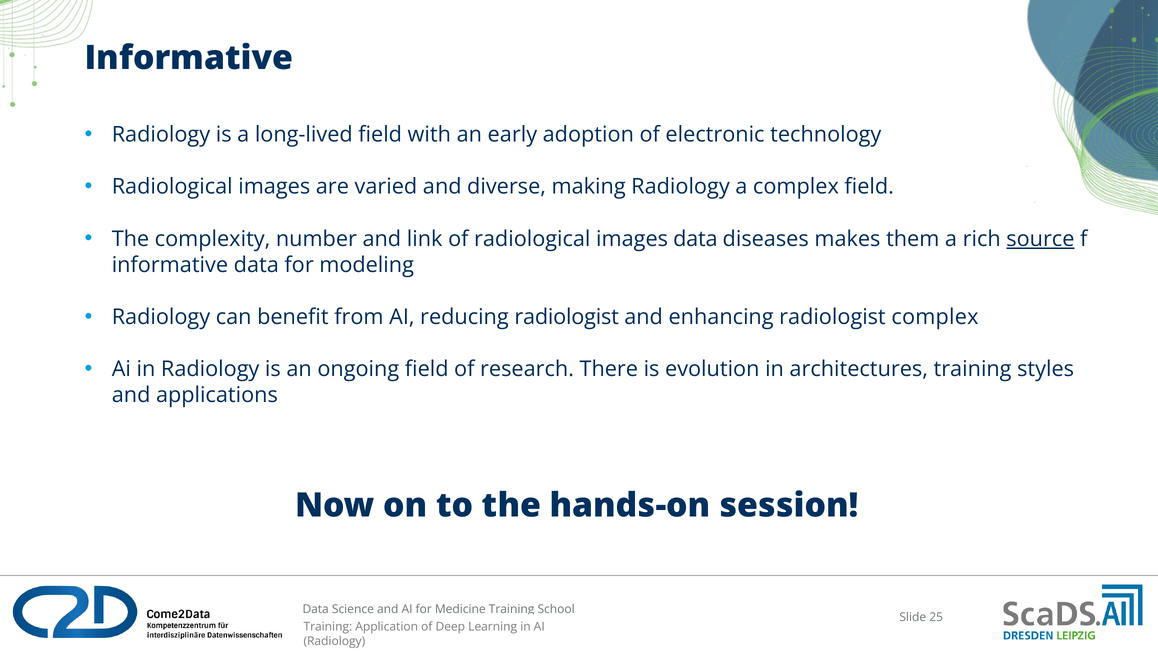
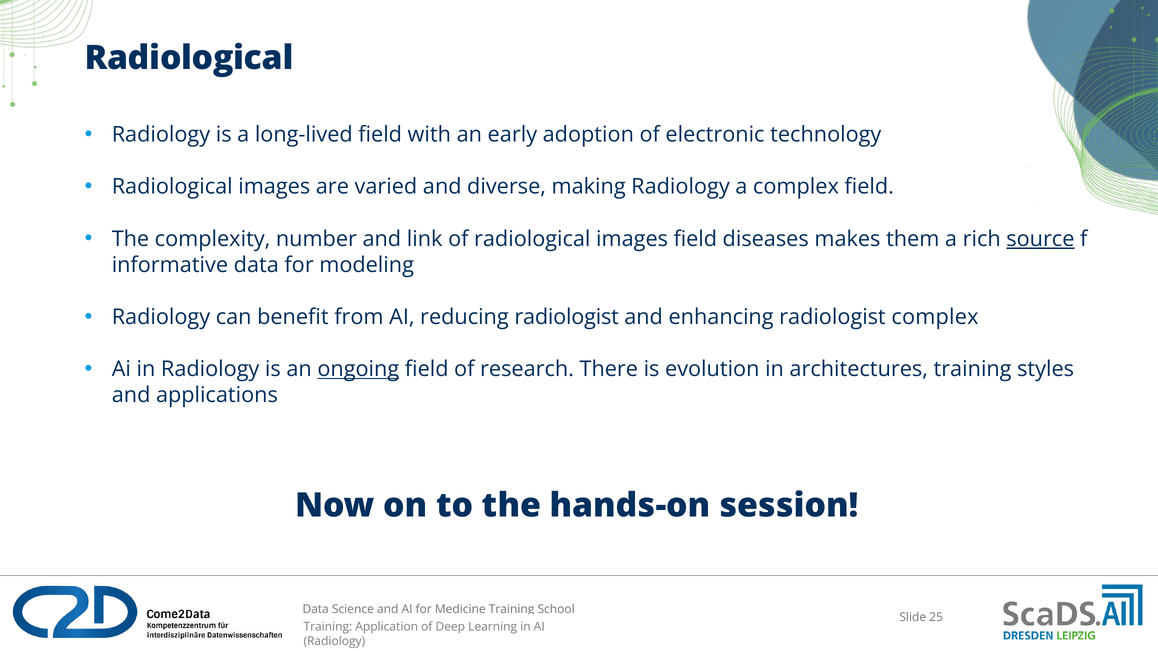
Informative at (189, 58): Informative -> Radiological
images data: data -> field
ongoing underline: none -> present
